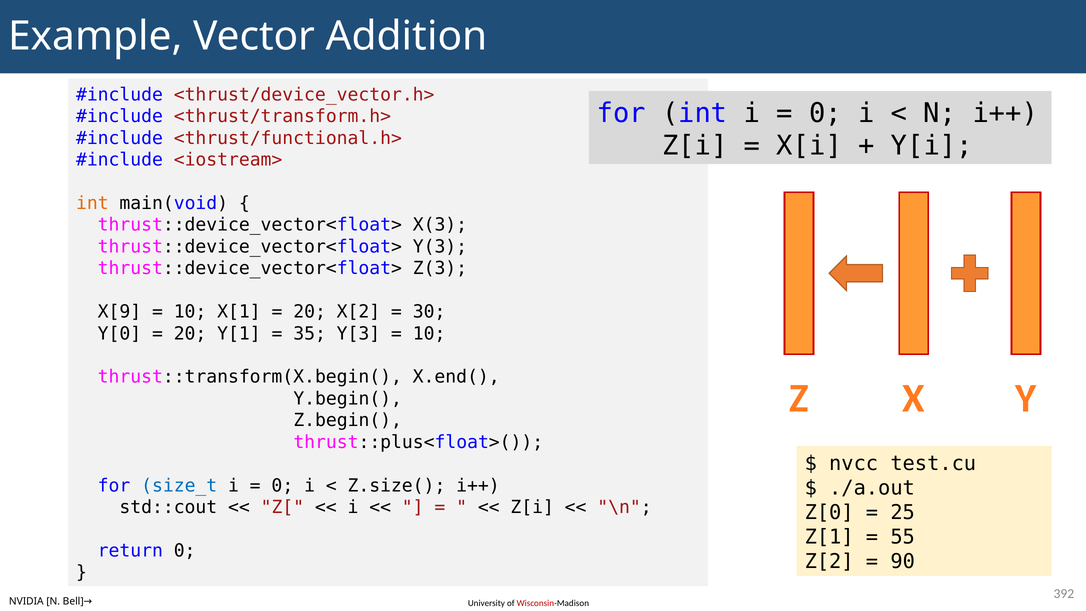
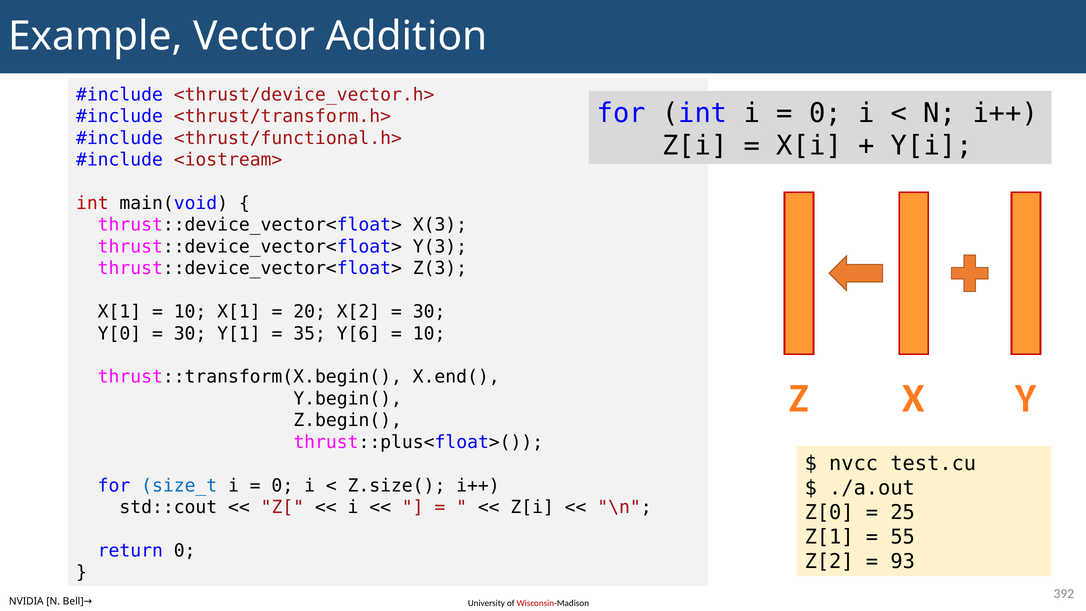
int at (92, 203) colour: orange -> red
X[9 at (119, 312): X[9 -> X[1
20 at (190, 334): 20 -> 30
Y[3: Y[3 -> Y[6
90: 90 -> 93
